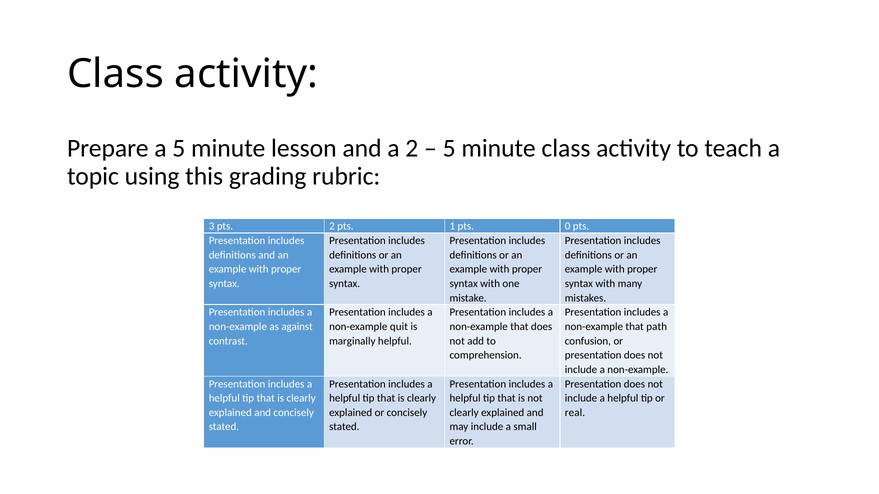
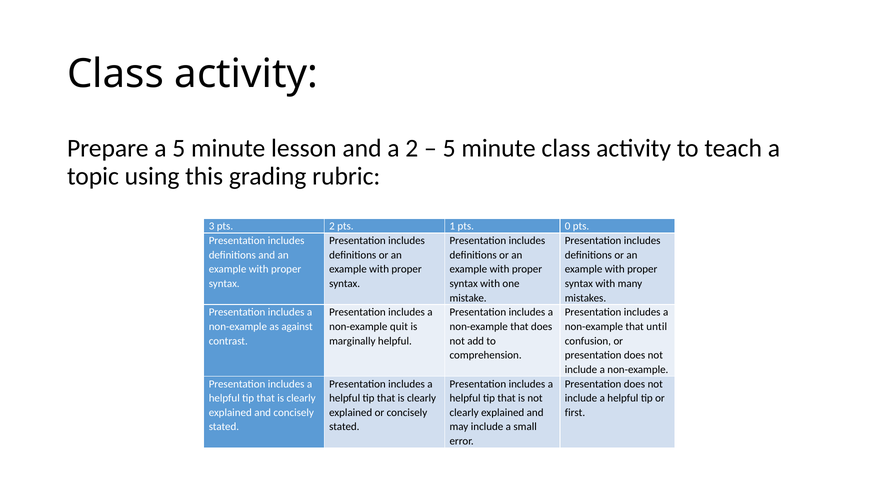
path: path -> until
real: real -> first
